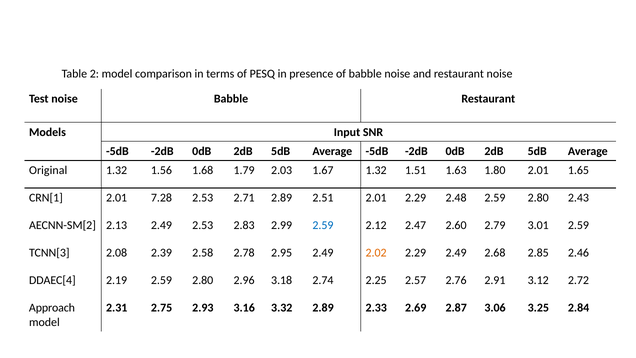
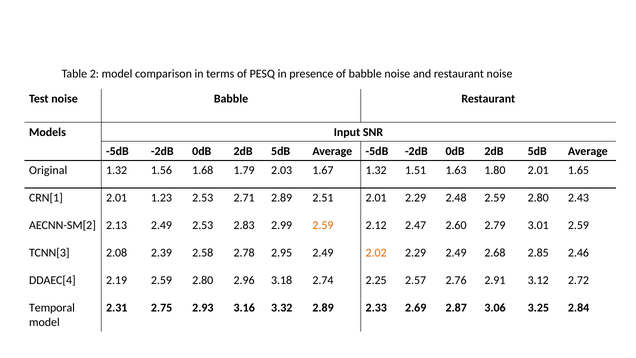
7.28: 7.28 -> 1.23
2.59 at (323, 225) colour: blue -> orange
Approach: Approach -> Temporal
